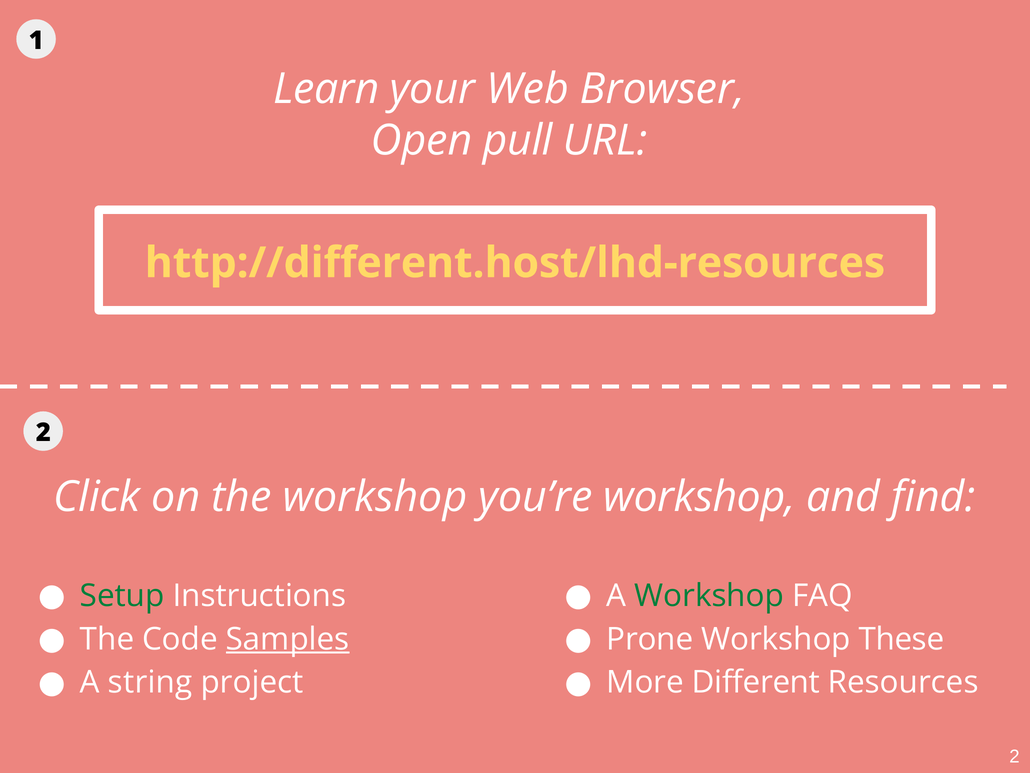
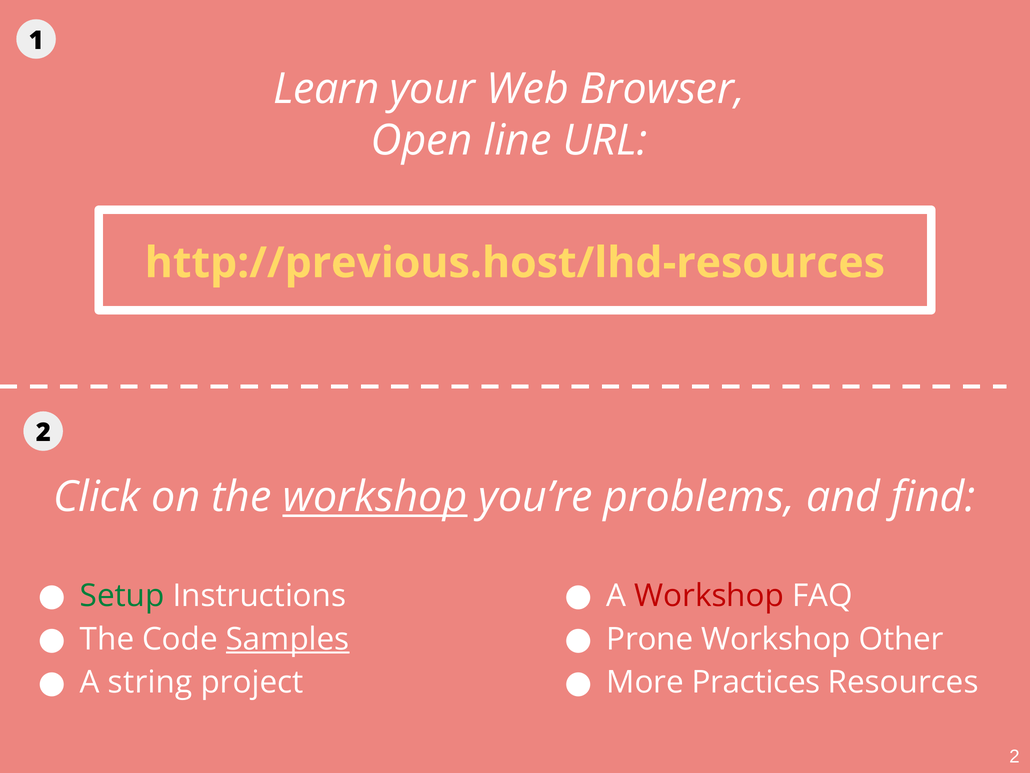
pull: pull -> line
http://different.host/lhd-resources: http://different.host/lhd-resources -> http://previous.host/lhd-resources
workshop at (375, 497) underline: none -> present
you’re workshop: workshop -> problems
Workshop at (709, 595) colour: green -> red
These: These -> Other
Different: Different -> Practices
